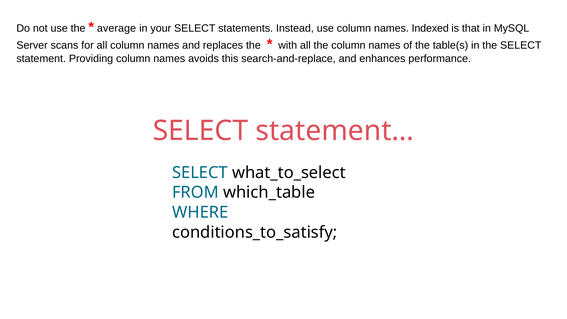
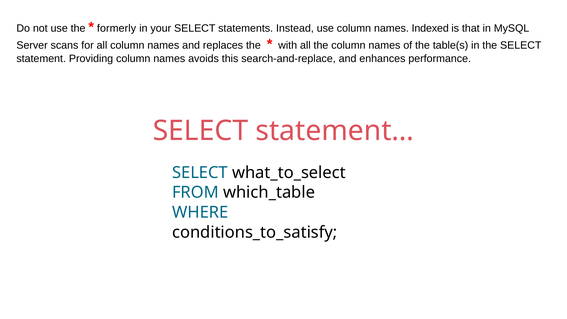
average: average -> formerly
